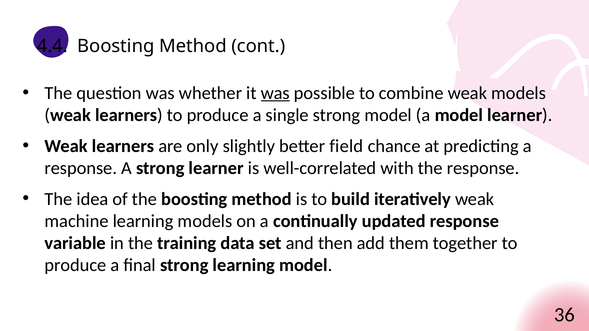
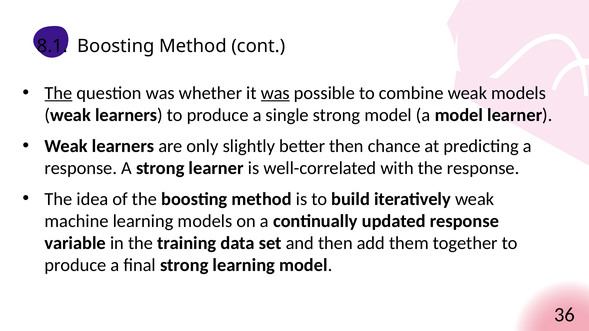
4.4: 4.4 -> 8.1
The at (58, 93) underline: none -> present
better field: field -> then
